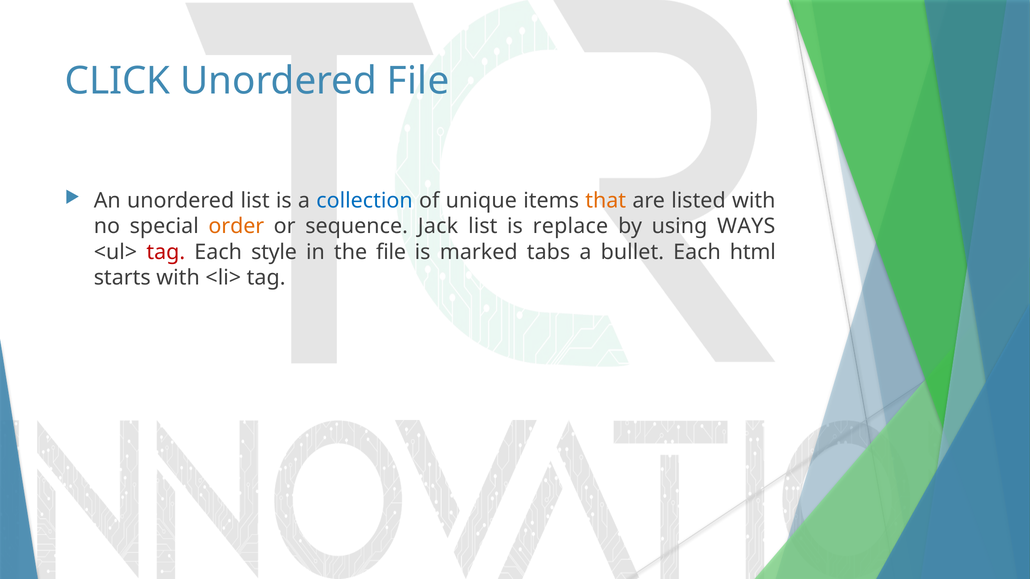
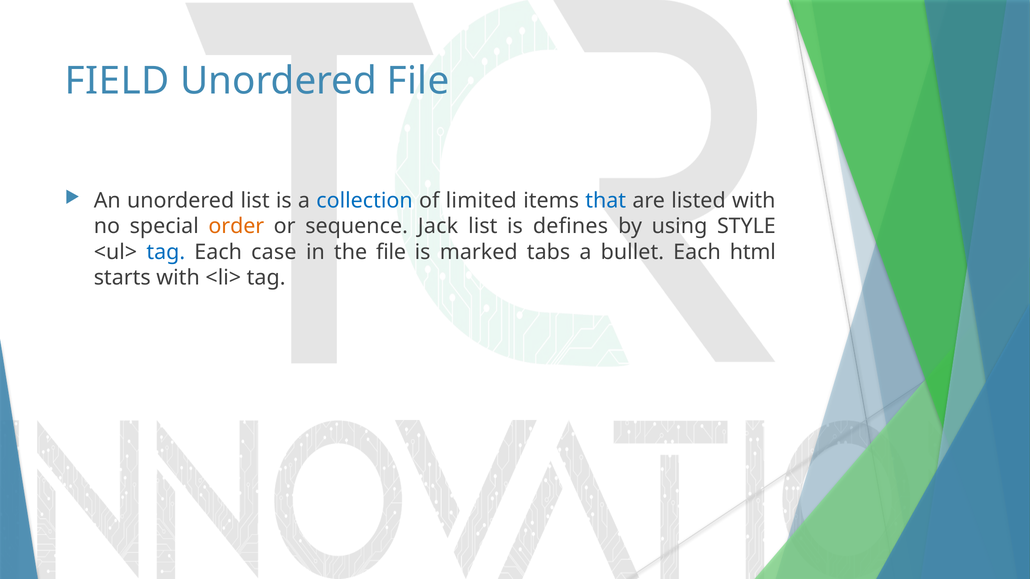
CLICK: CLICK -> FIELD
unique: unique -> limited
that colour: orange -> blue
replace: replace -> defines
WAYS: WAYS -> STYLE
tag at (166, 252) colour: red -> blue
style: style -> case
